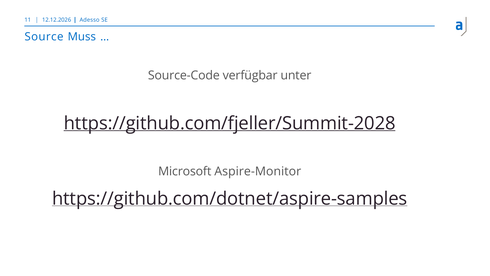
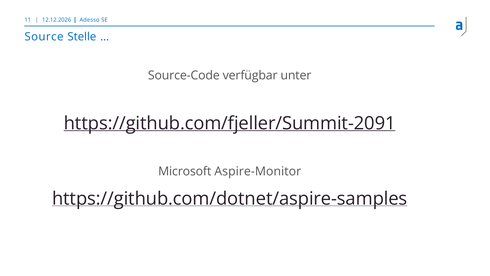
Muss: Muss -> Stelle
https://github.com/fjeller/Summit-2028: https://github.com/fjeller/Summit-2028 -> https://github.com/fjeller/Summit-2091
